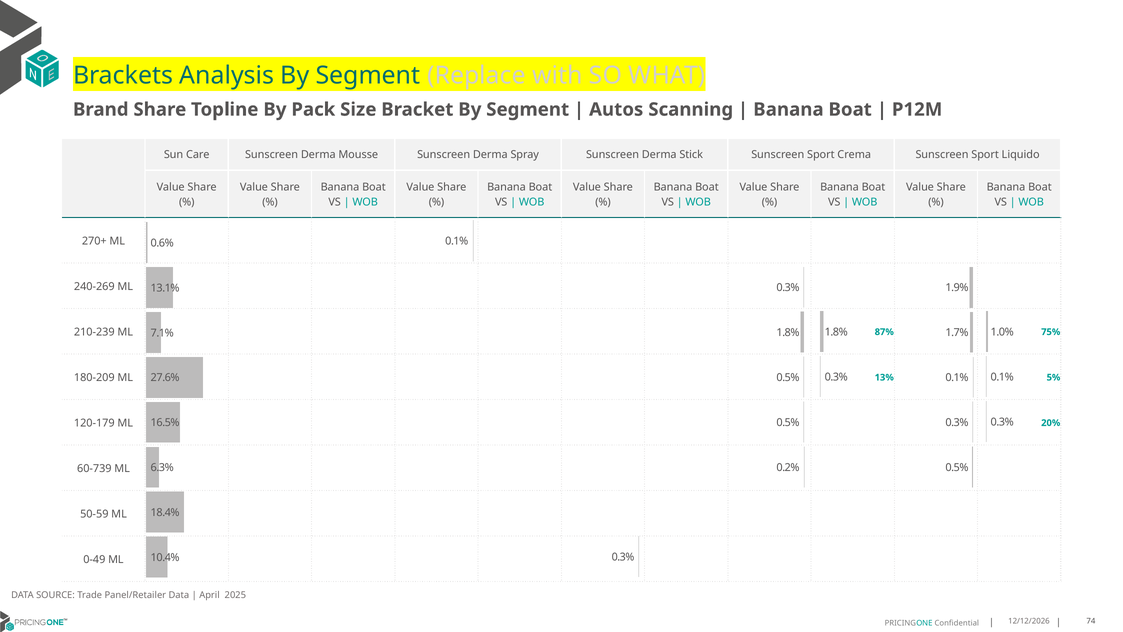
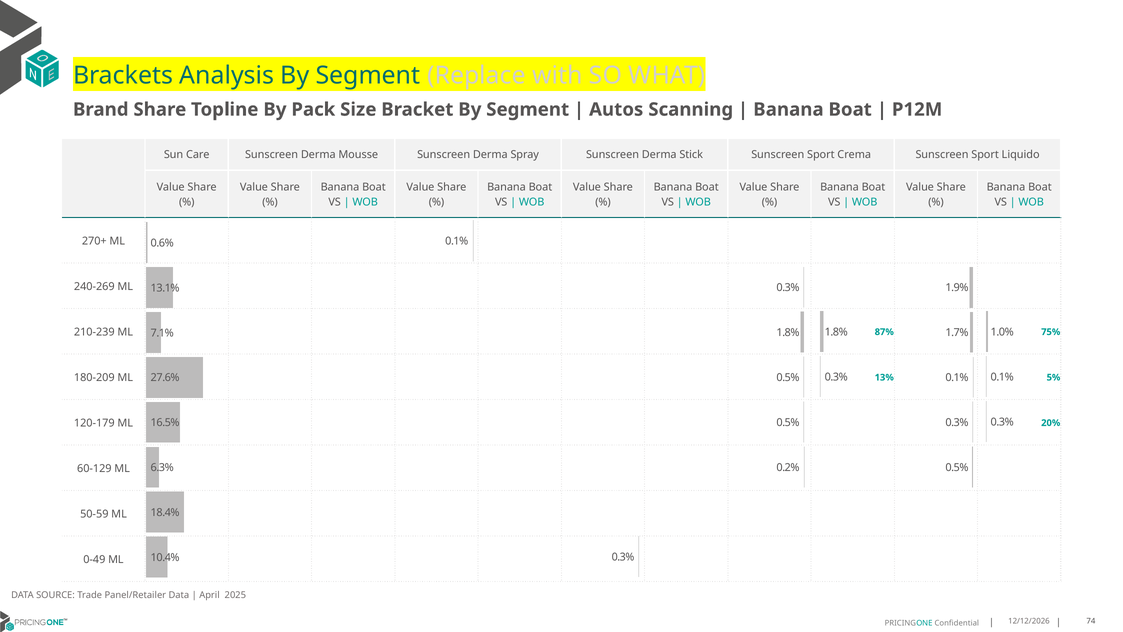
60-739: 60-739 -> 60-129
